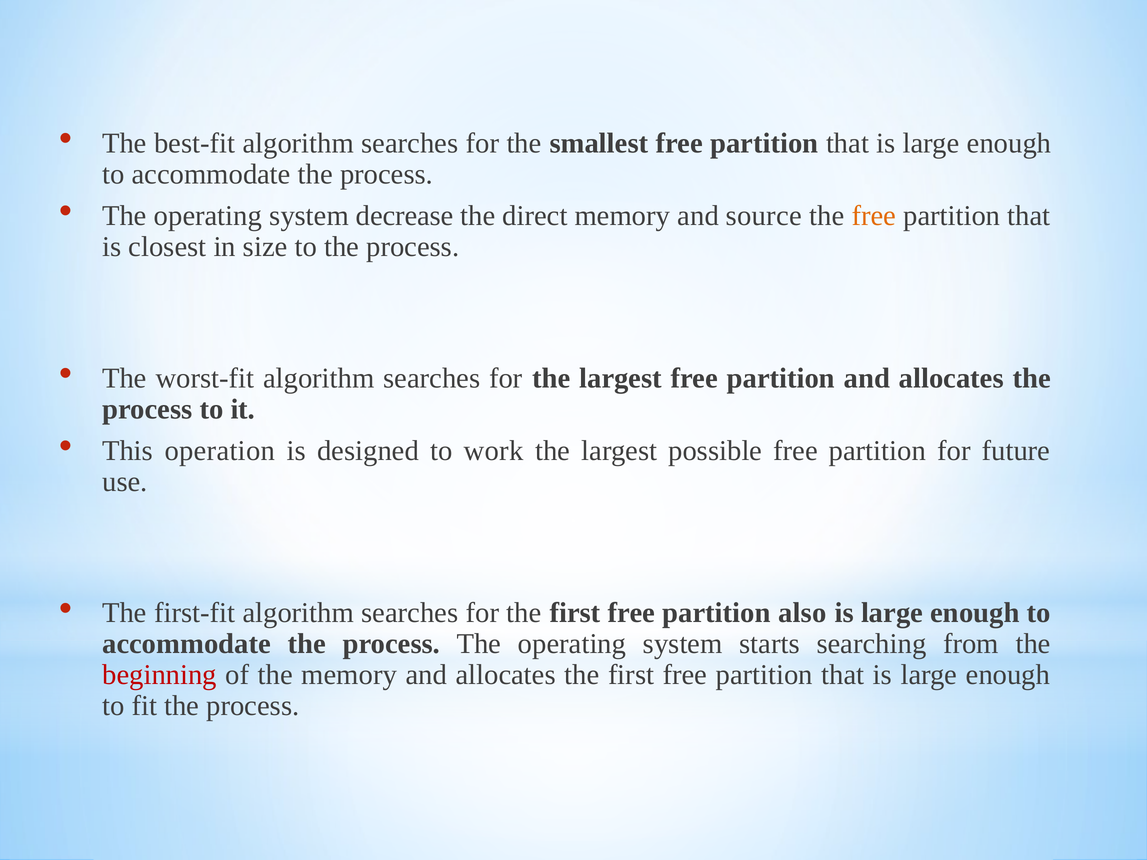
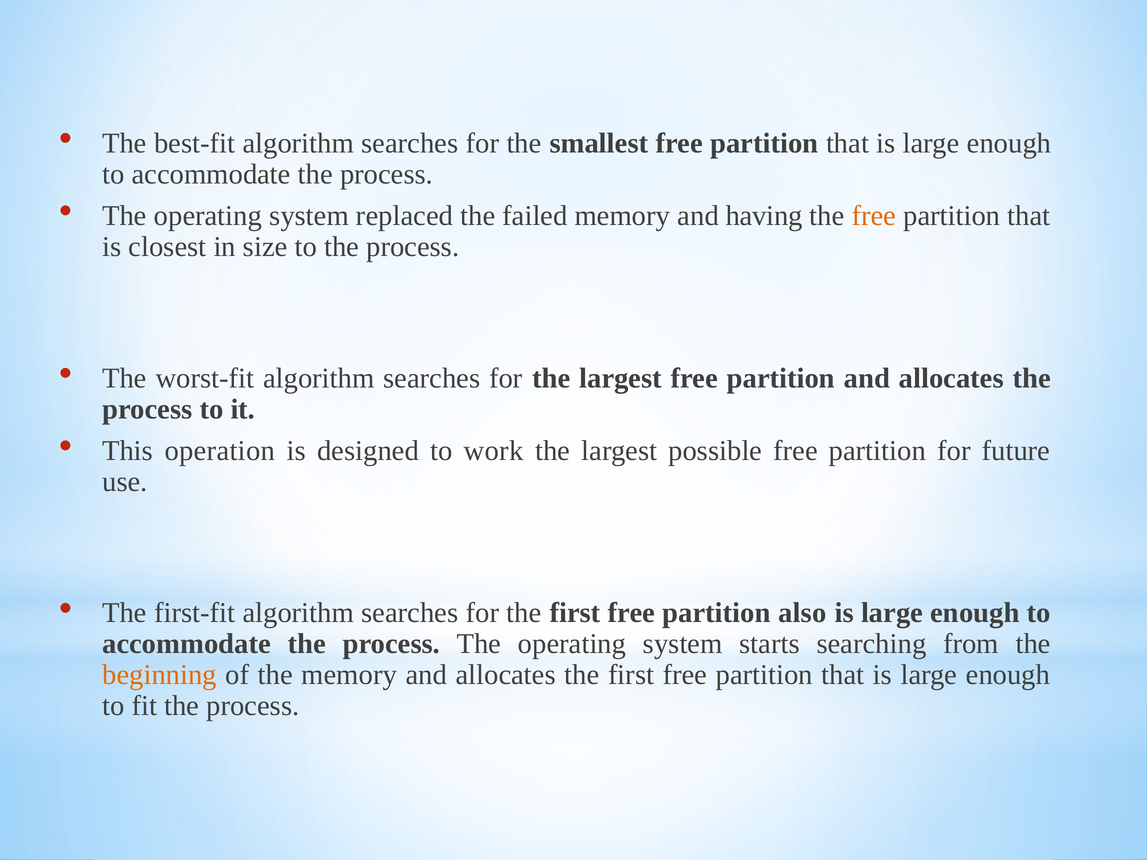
decrease: decrease -> replaced
direct: direct -> failed
source: source -> having
beginning colour: red -> orange
